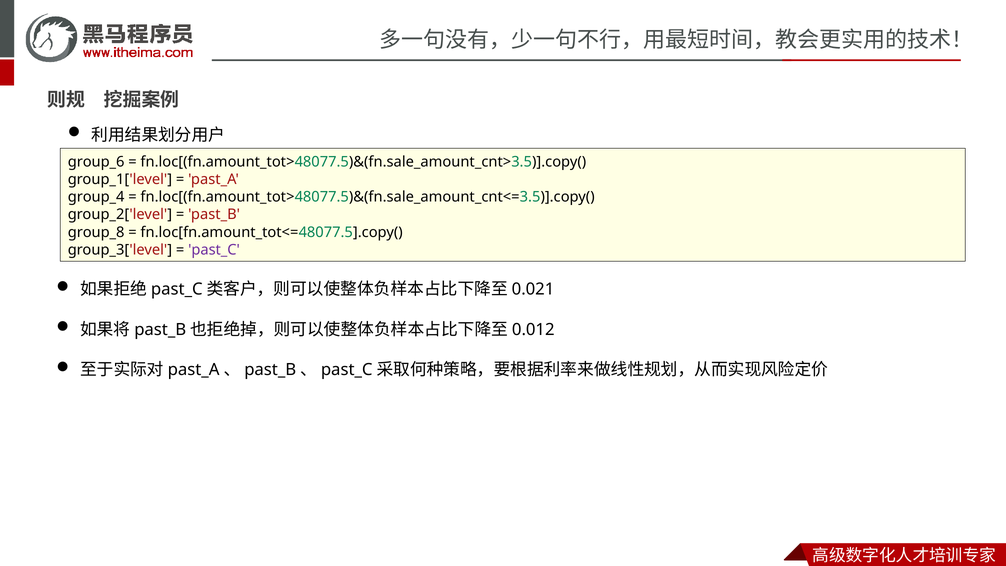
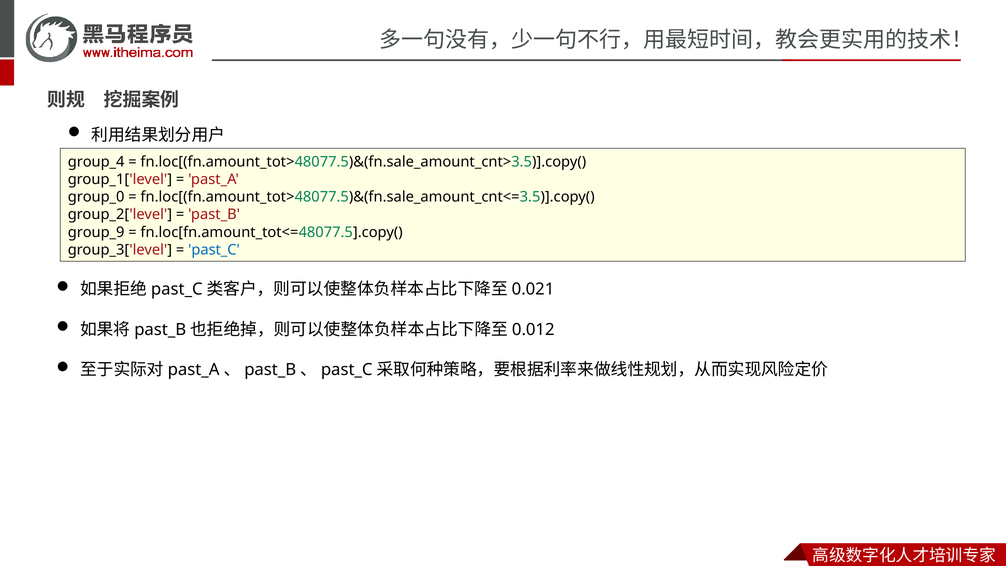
group_6: group_6 -> group_4
group_4: group_4 -> group_0
group_8: group_8 -> group_9
past_C colour: purple -> blue
